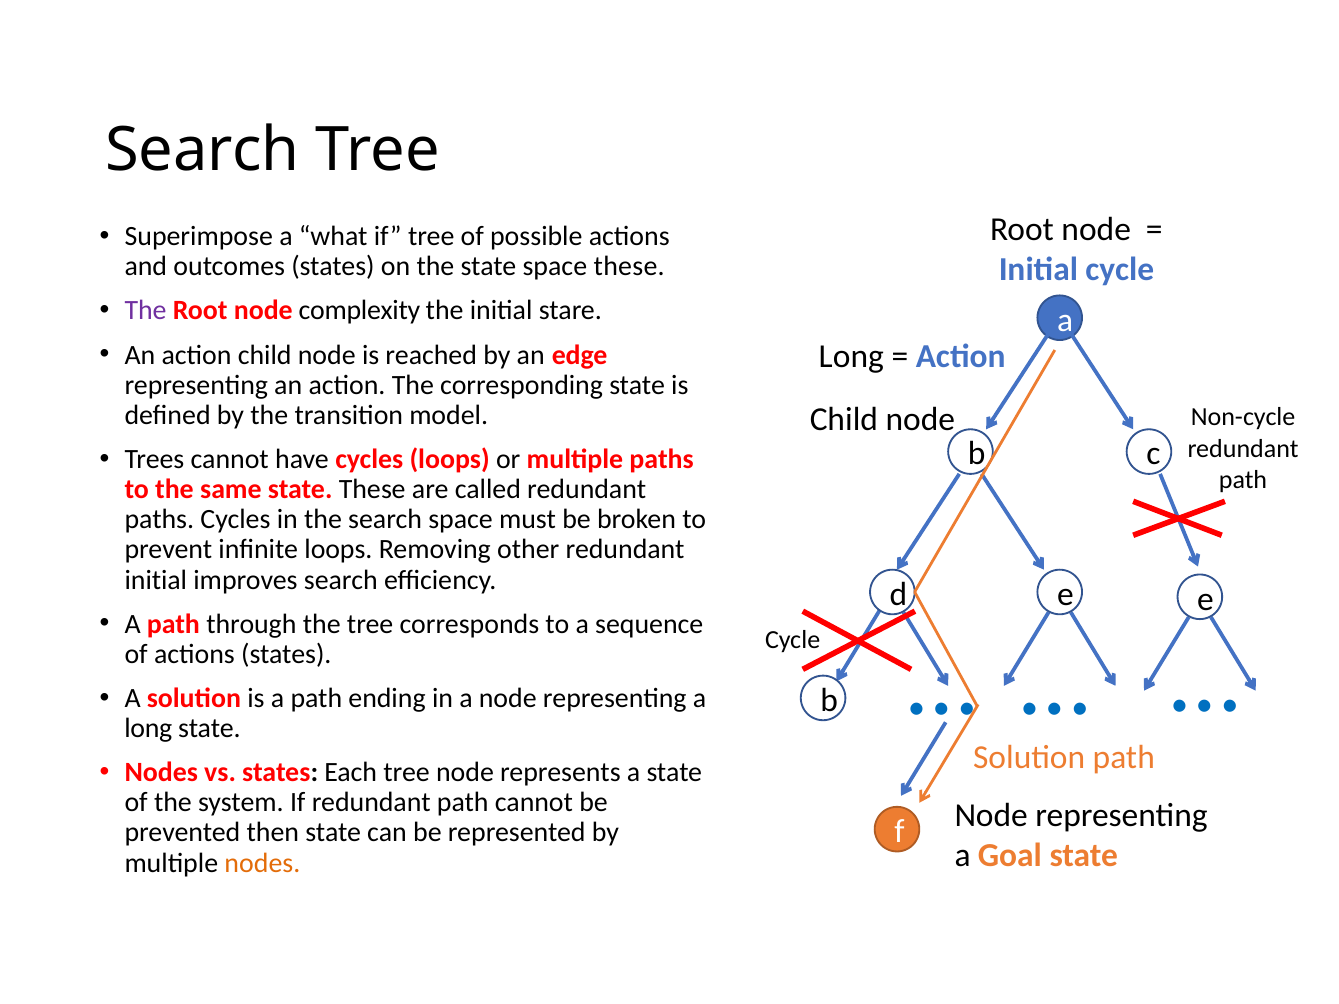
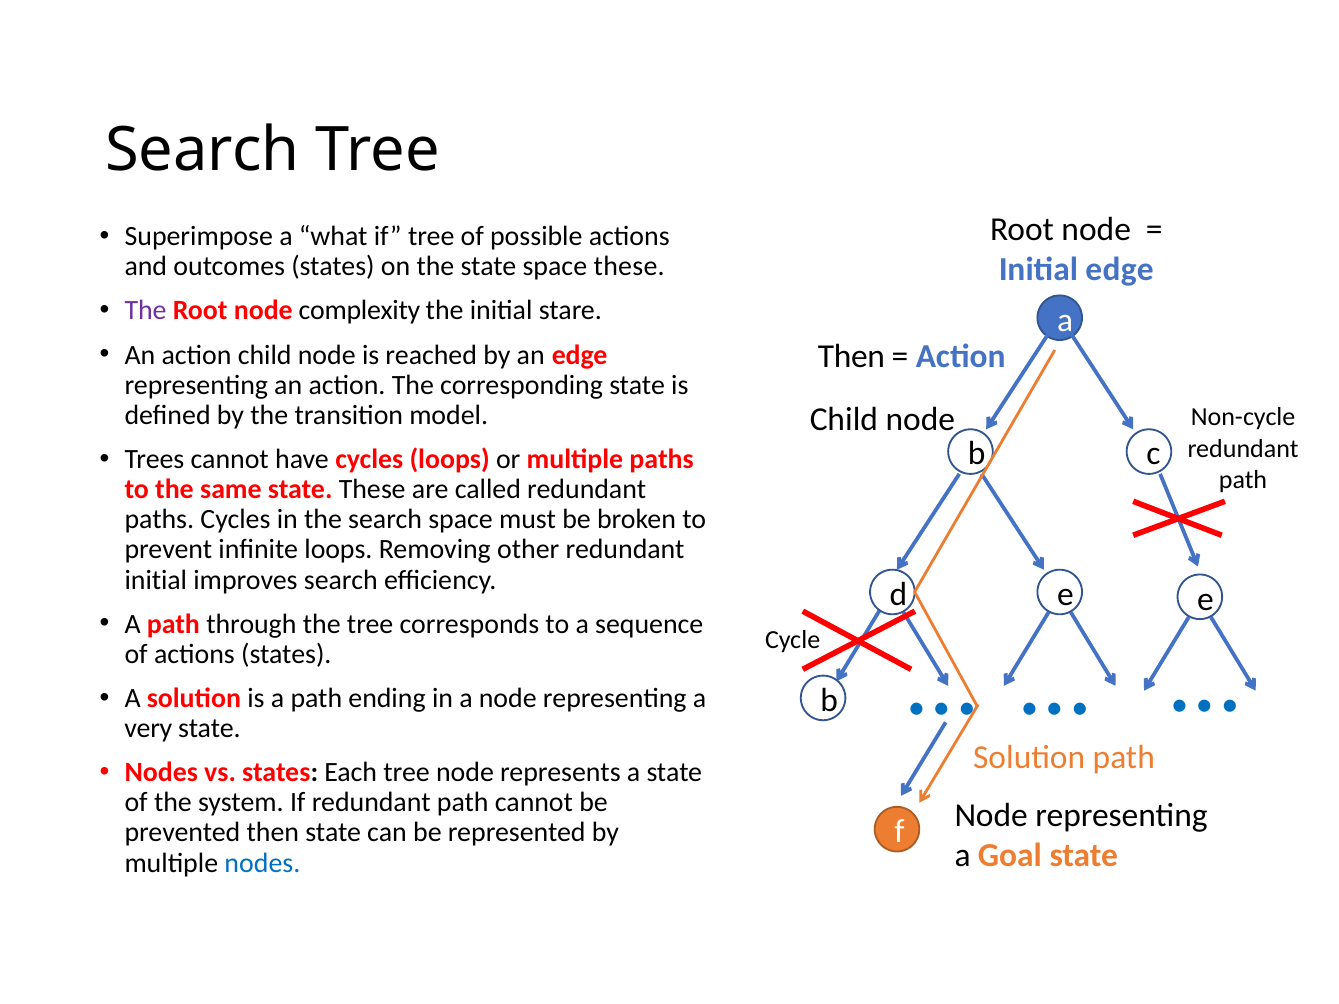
Initial cycle: cycle -> edge
Long at (851, 356): Long -> Then
long at (148, 729): long -> very
nodes at (262, 863) colour: orange -> blue
